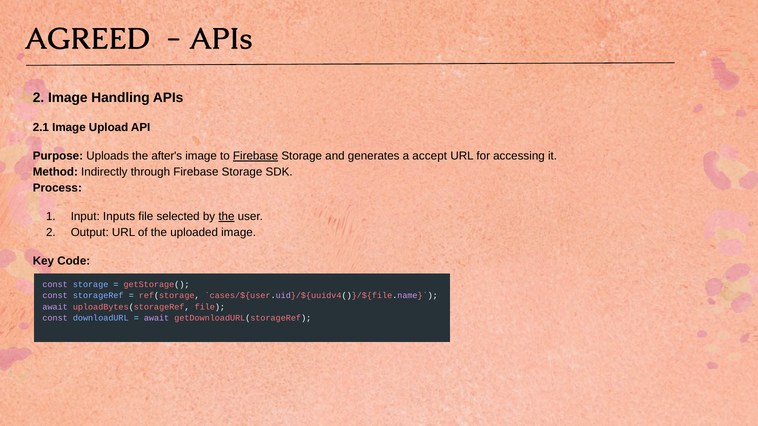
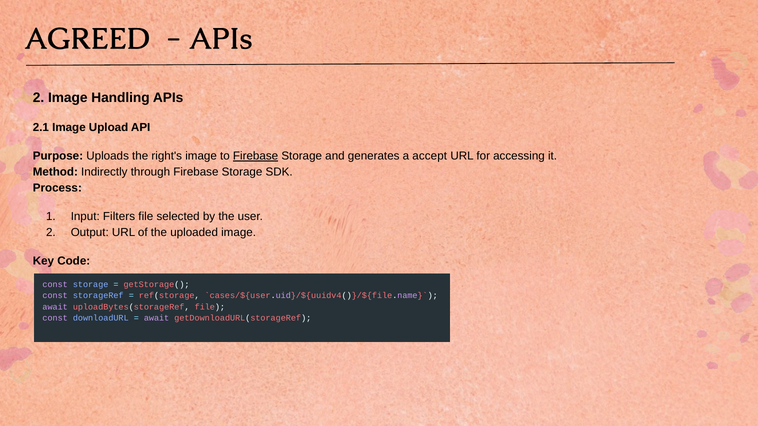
after's: after's -> right's
Inputs: Inputs -> Filters
the at (226, 217) underline: present -> none
